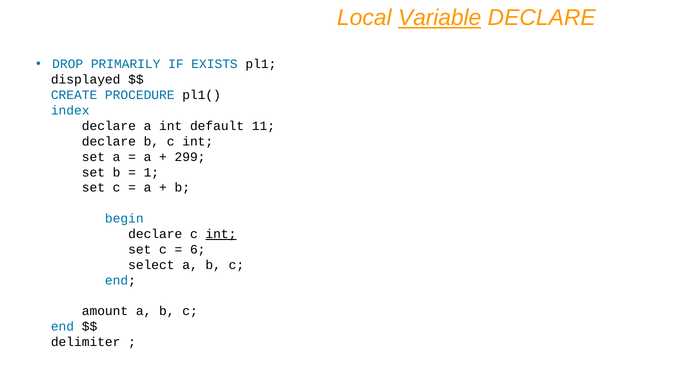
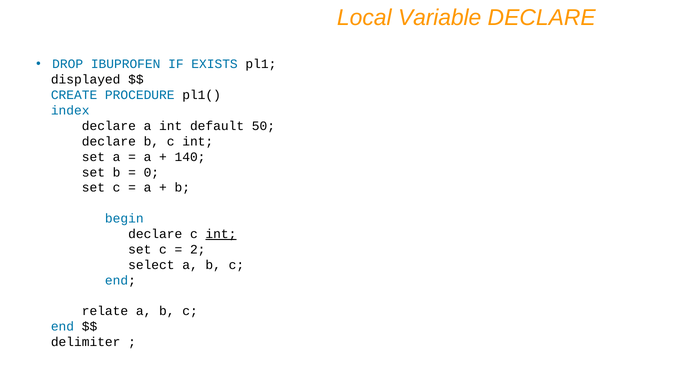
Variable underline: present -> none
PRIMARILY: PRIMARILY -> IBUPROFEN
11: 11 -> 50
299: 299 -> 140
1: 1 -> 0
6: 6 -> 2
amount: amount -> relate
